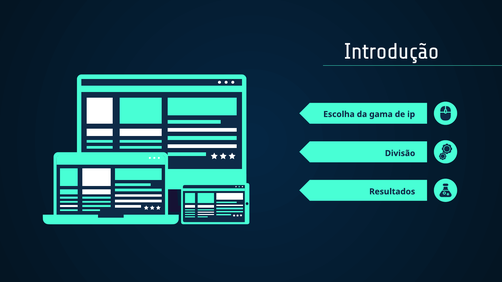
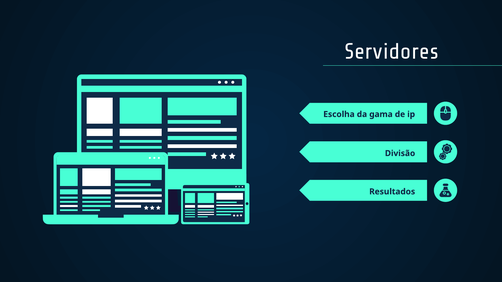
Introdução: Introdução -> Servidores
